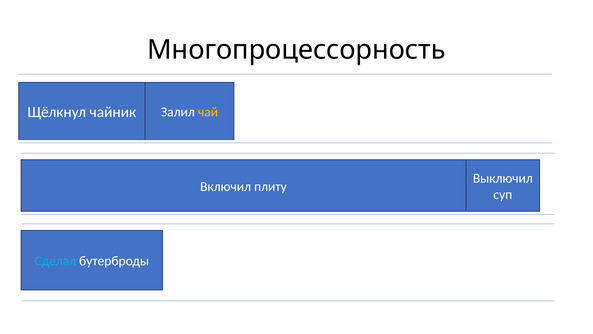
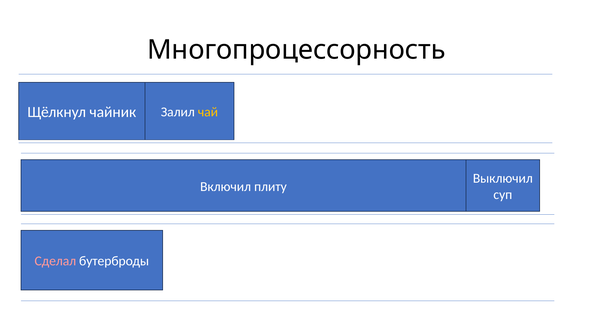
Сделал colour: light blue -> pink
